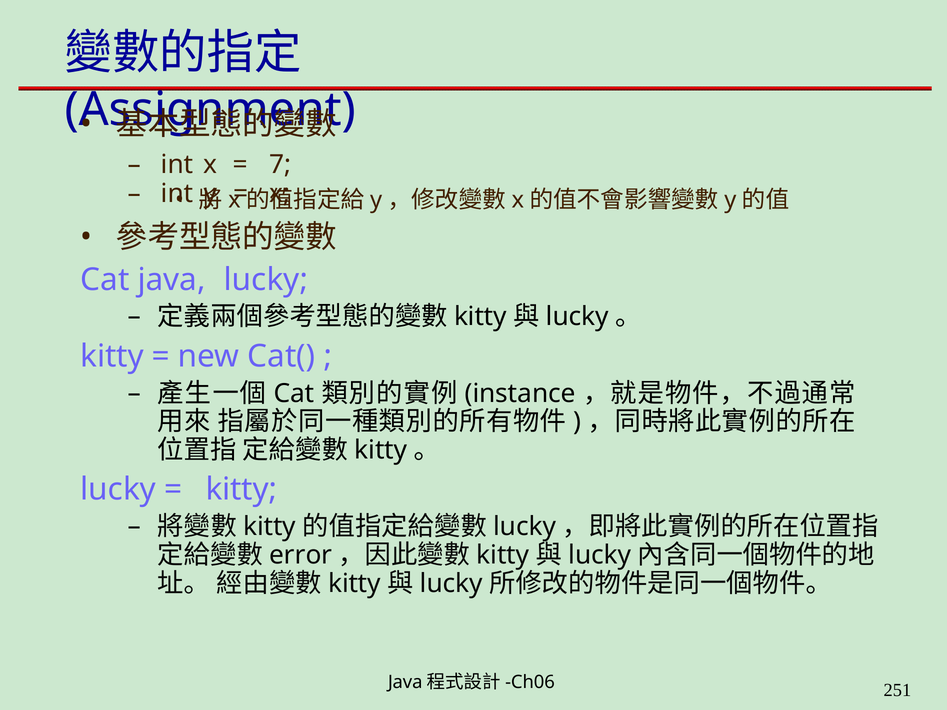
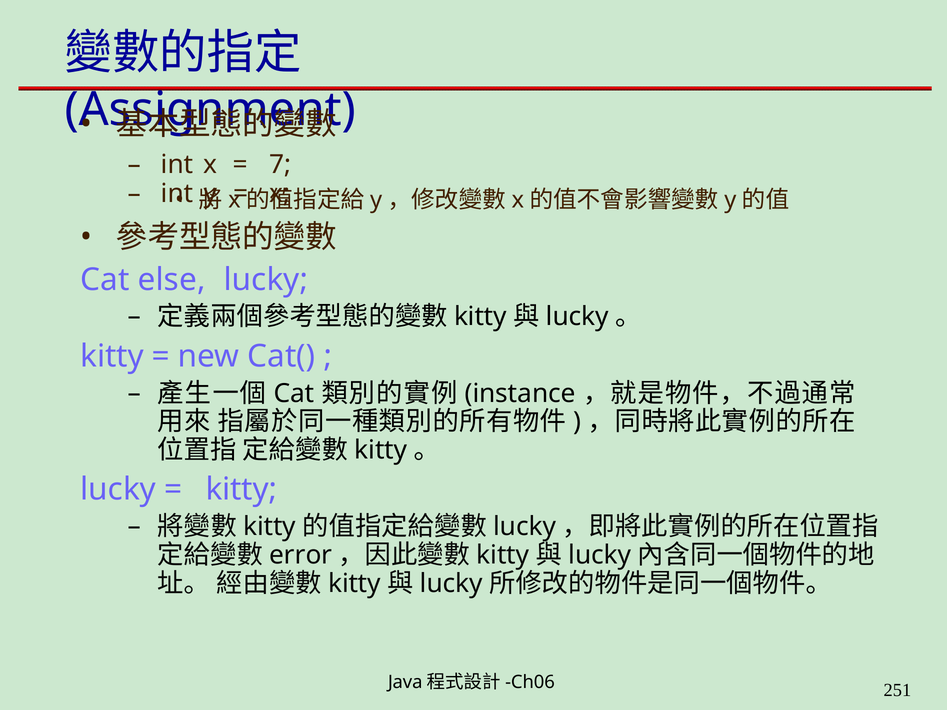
java: java -> else
